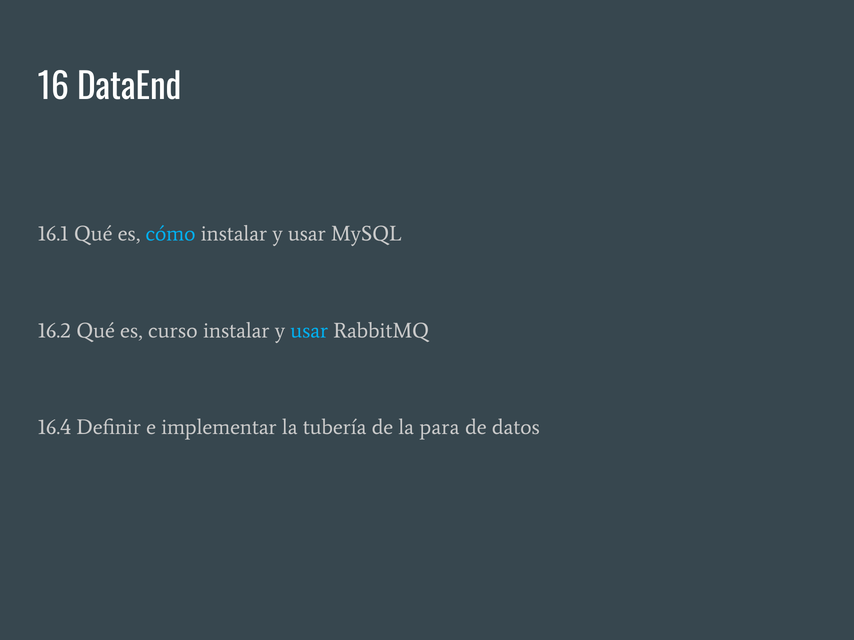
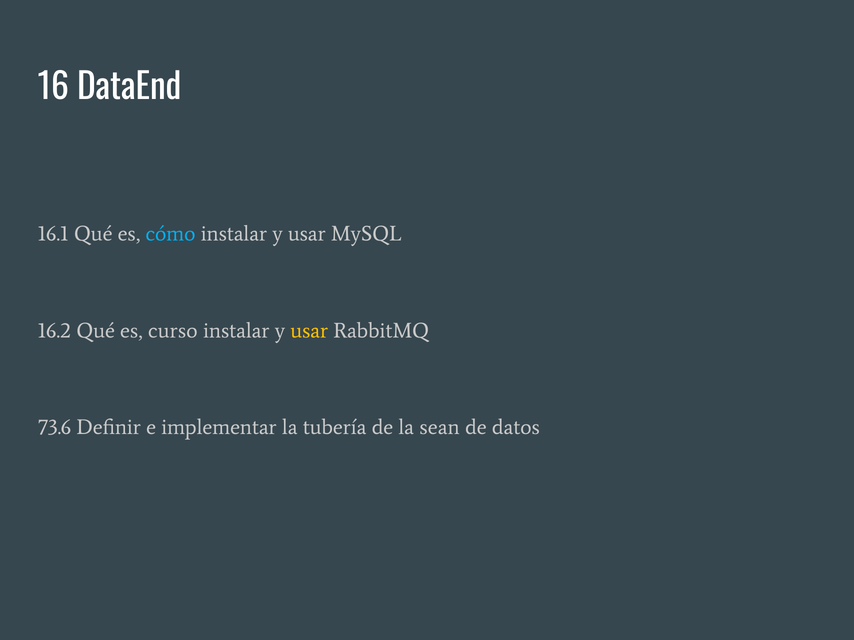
usar at (309, 331) colour: light blue -> yellow
16.4: 16.4 -> 73.6
para: para -> sean
